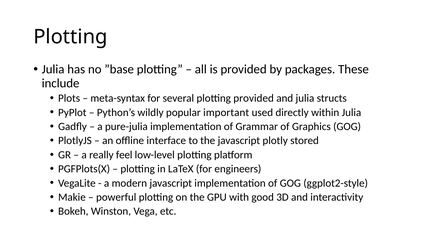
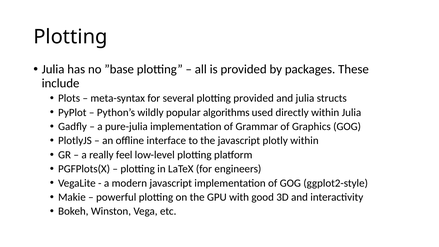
important: important -> algorithms
plotly stored: stored -> within
